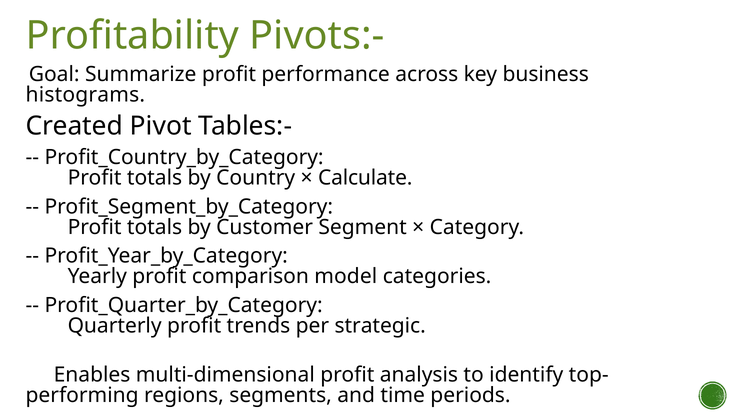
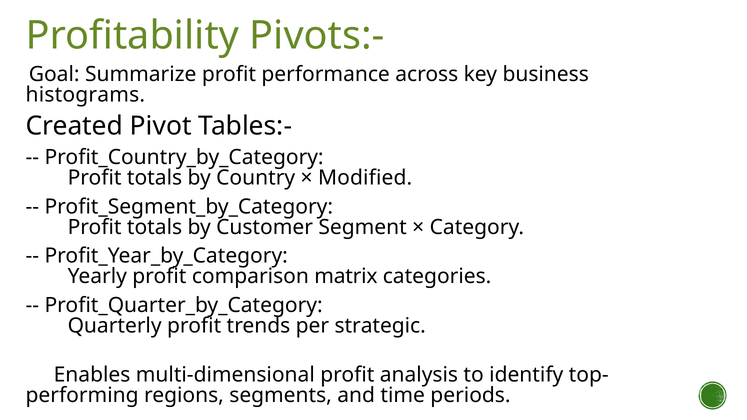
Calculate: Calculate -> Modified
model: model -> matrix
